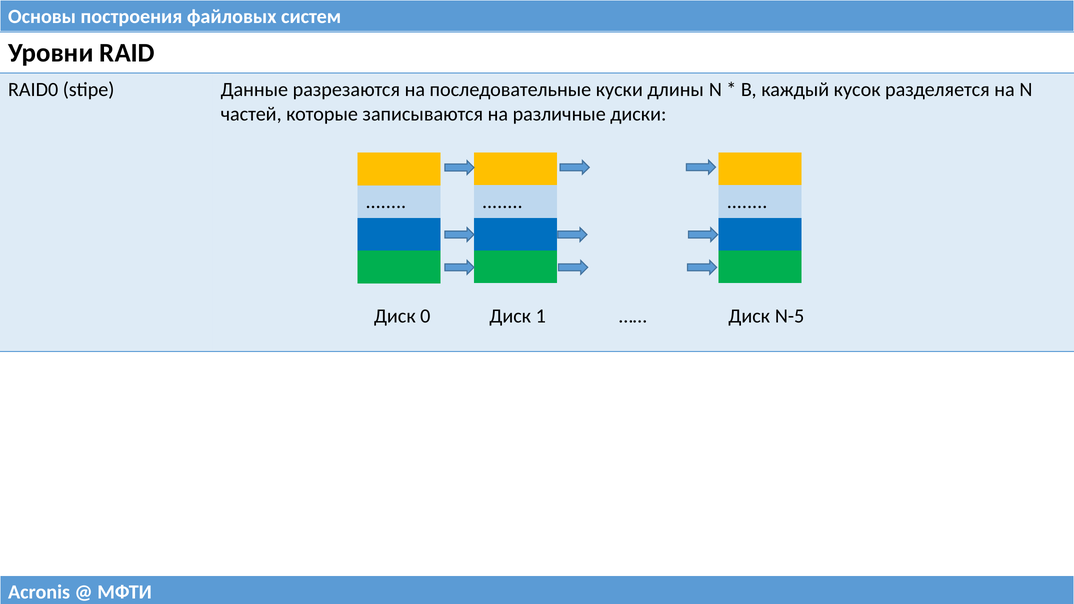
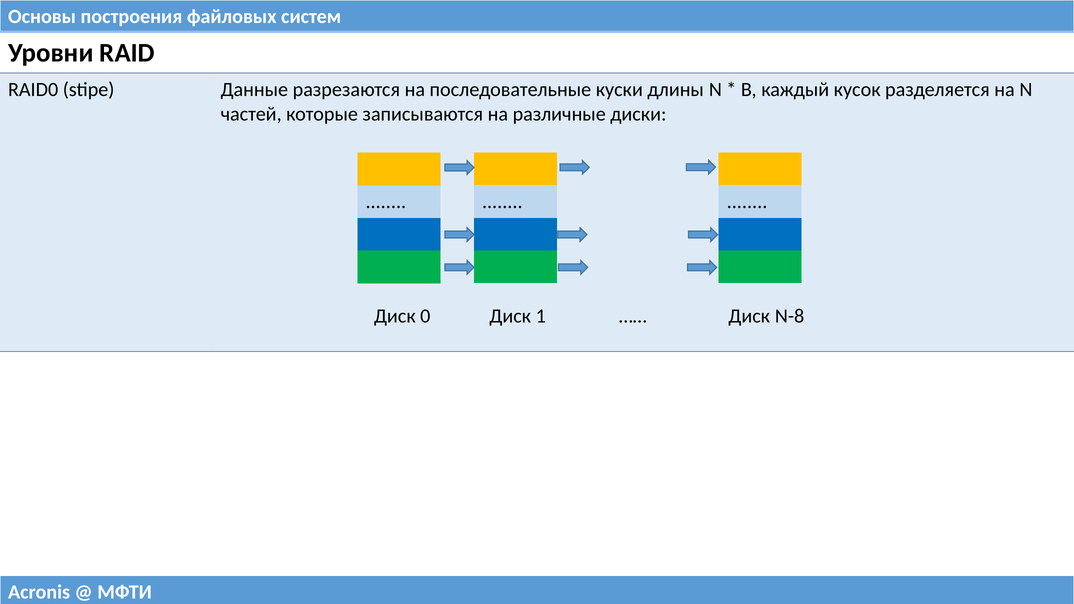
N-5: N-5 -> N-8
